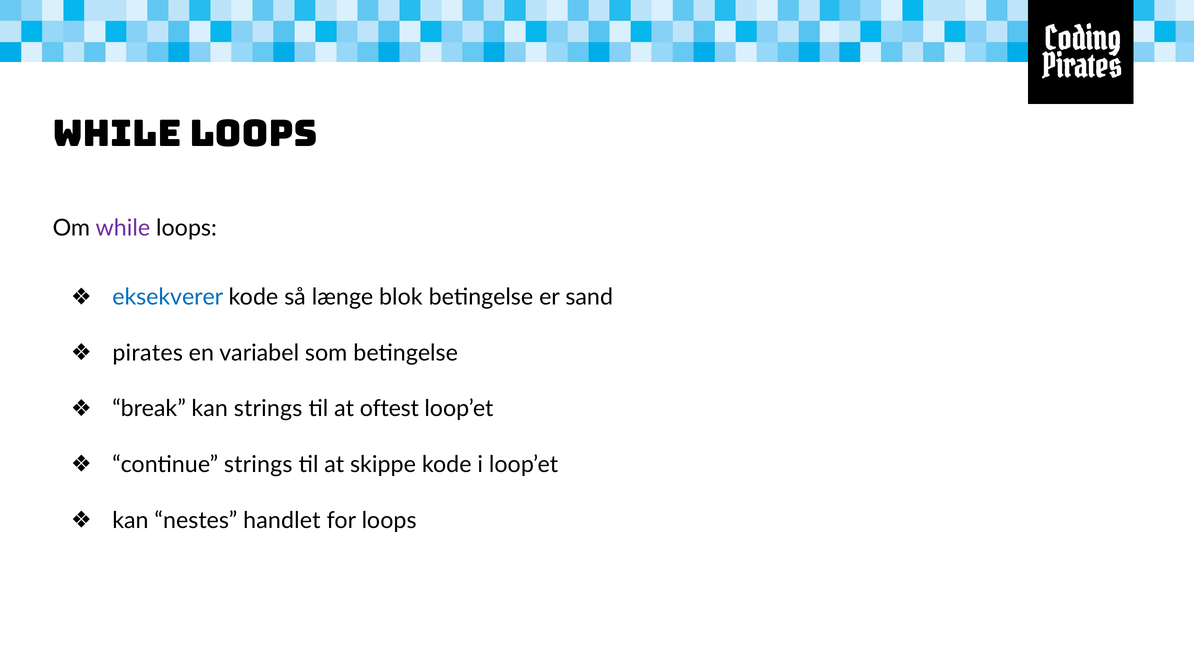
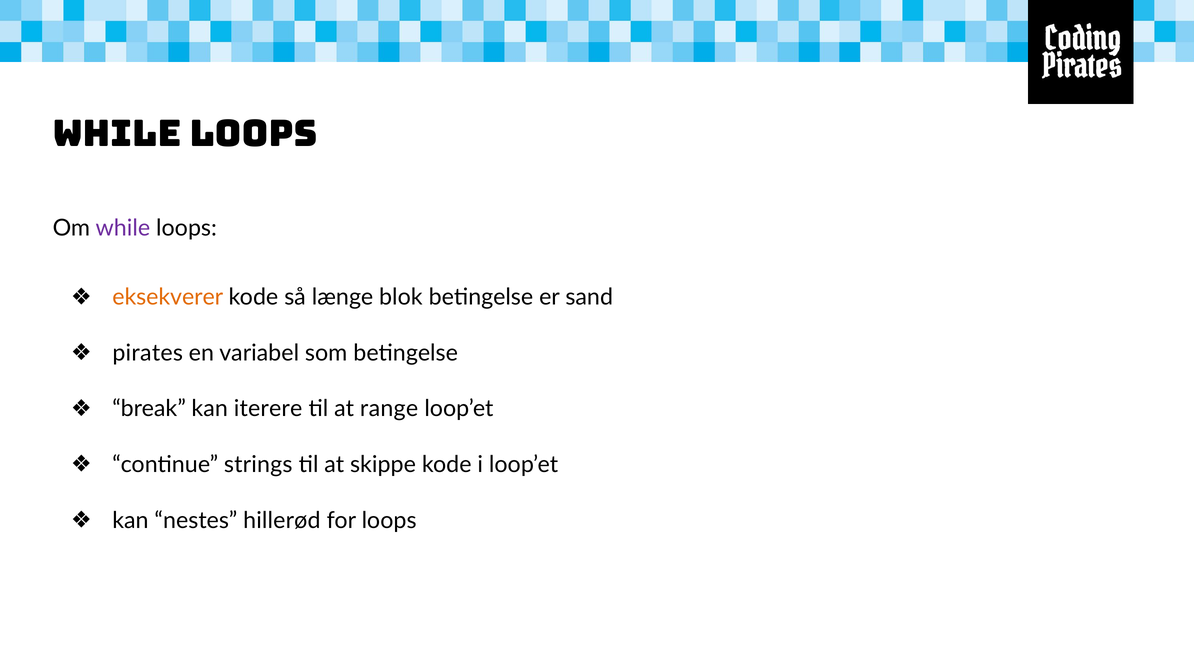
eksekverer colour: blue -> orange
kan strings: strings -> iterere
oftest: oftest -> range
handlet: handlet -> hillerød
